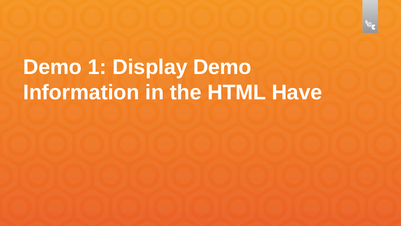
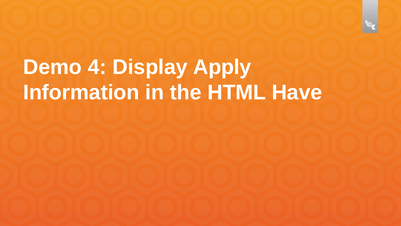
1: 1 -> 4
Display Demo: Demo -> Apply
